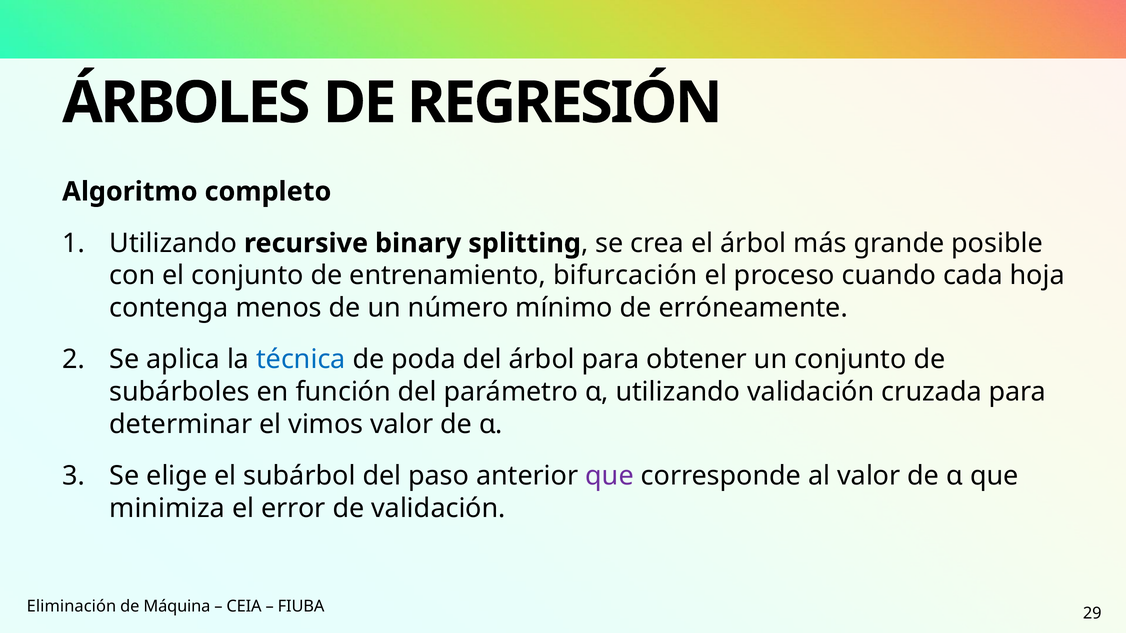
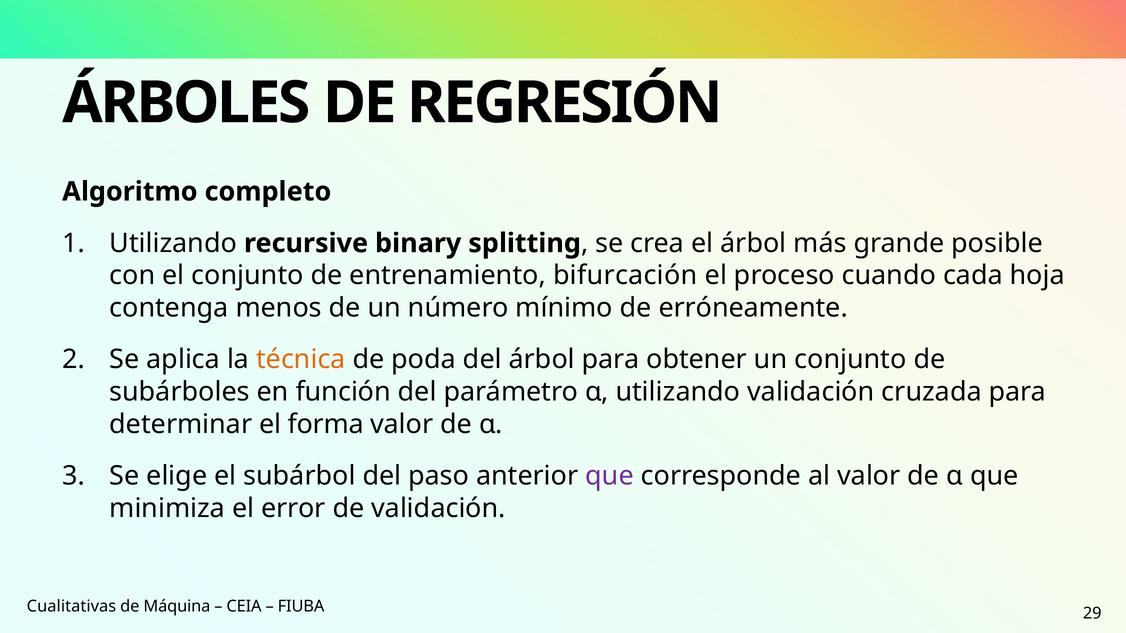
técnica colour: blue -> orange
vimos: vimos -> forma
Eliminación: Eliminación -> Cualitativas
